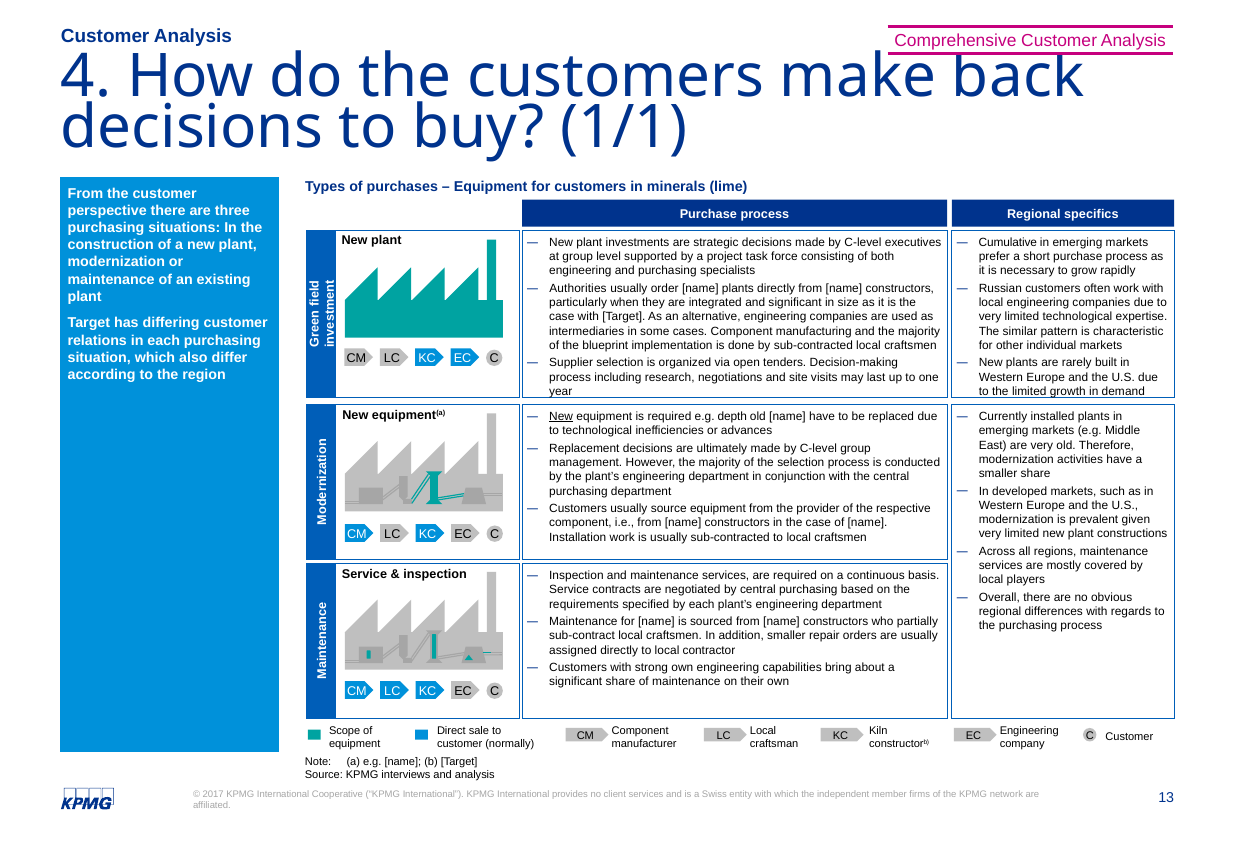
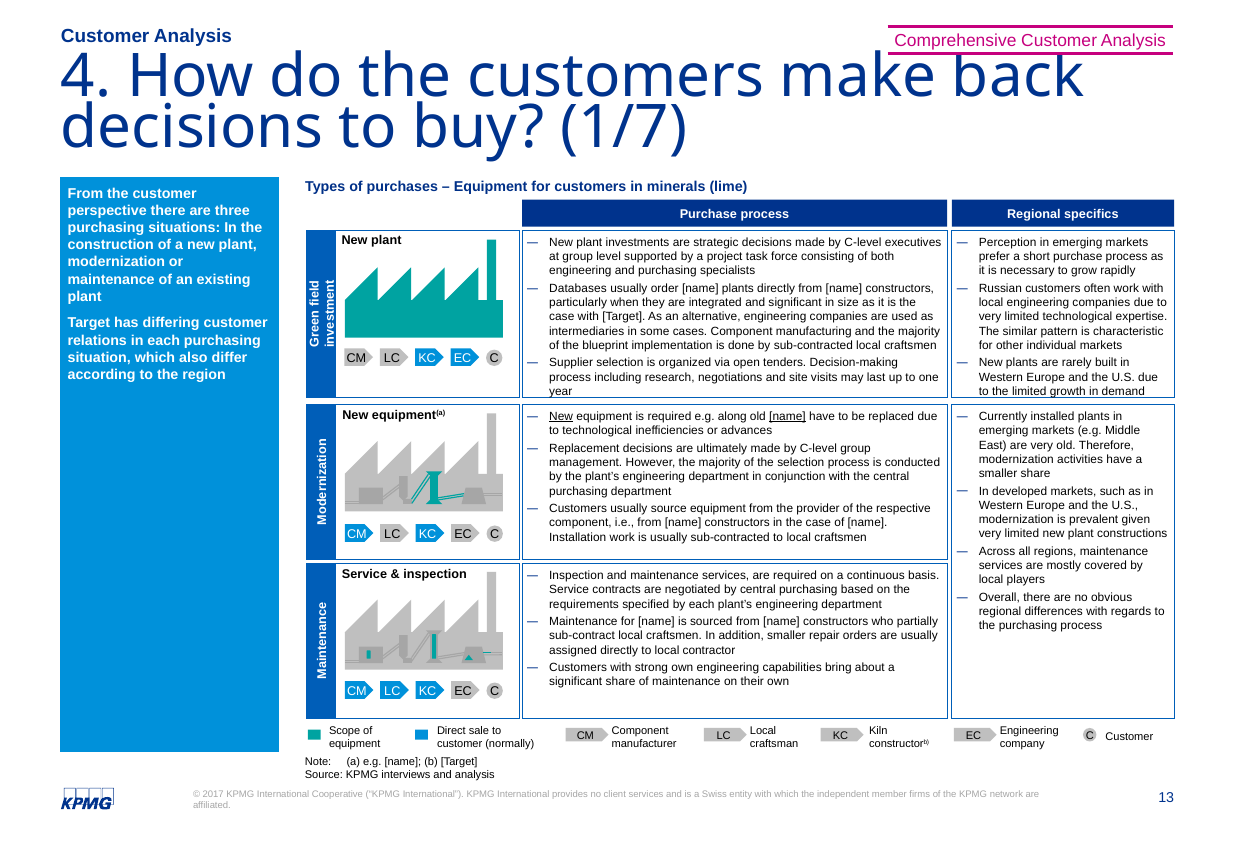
1/1: 1/1 -> 1/7
Cumulative: Cumulative -> Perception
Authorities: Authorities -> Databases
depth: depth -> along
name at (787, 417) underline: none -> present
